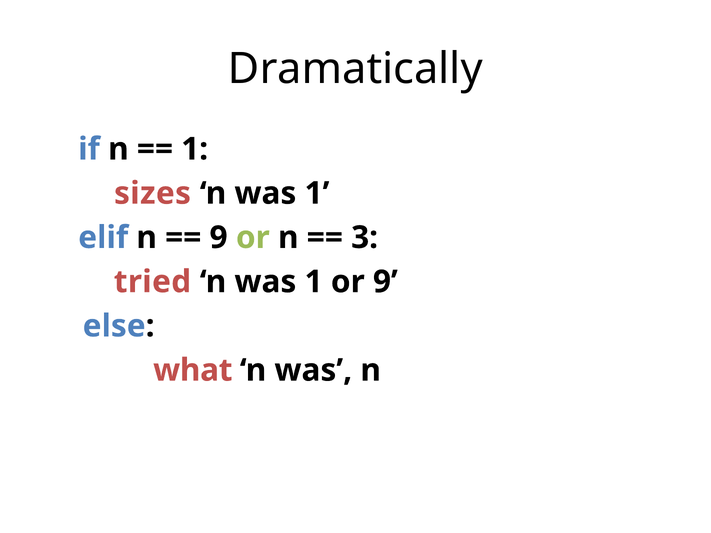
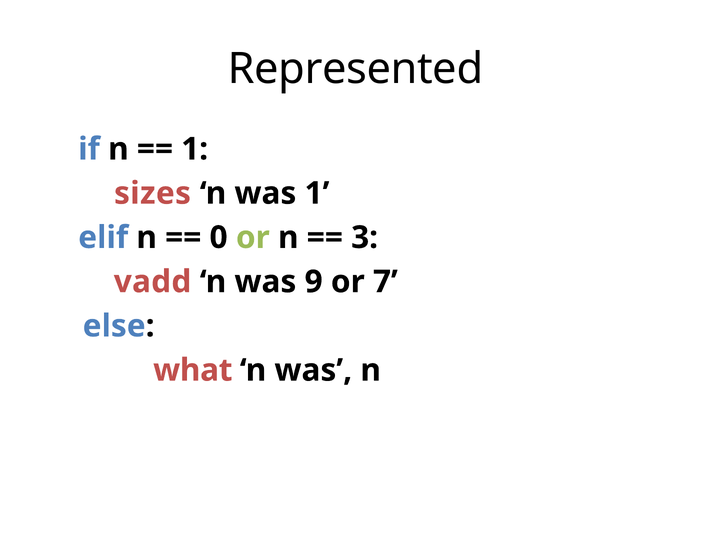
Dramatically: Dramatically -> Represented
9 at (219, 238): 9 -> 0
tried: tried -> vadd
1 at (314, 282): 1 -> 9
or 9: 9 -> 7
